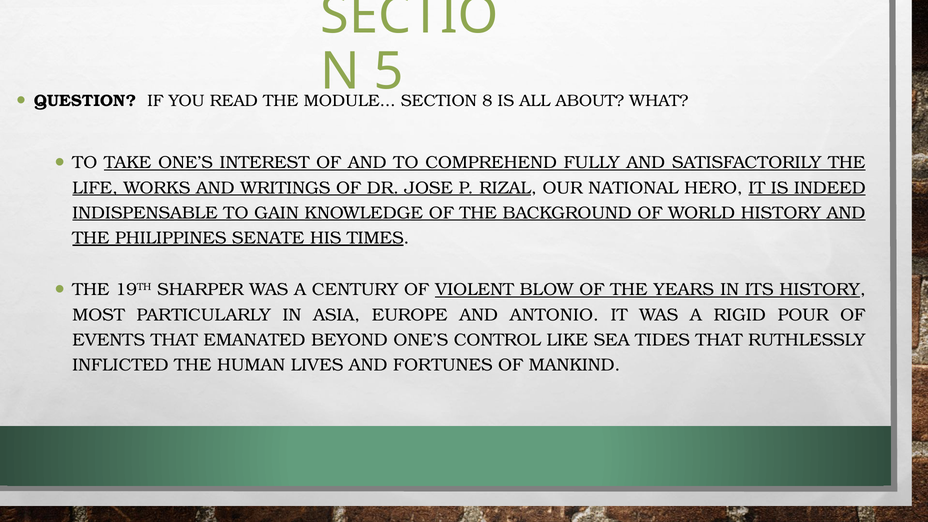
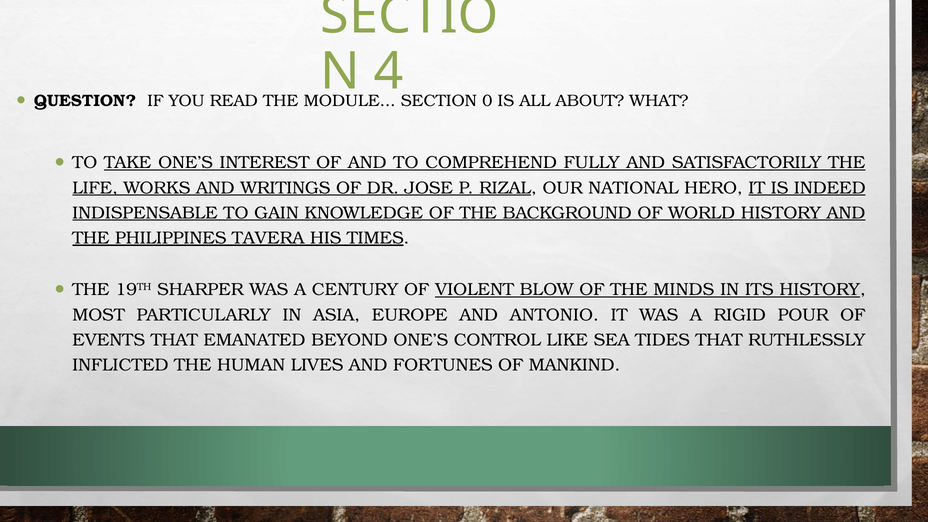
5: 5 -> 4
8: 8 -> 0
SENATE: SENATE -> TAVERA
YEARS: YEARS -> MINDS
